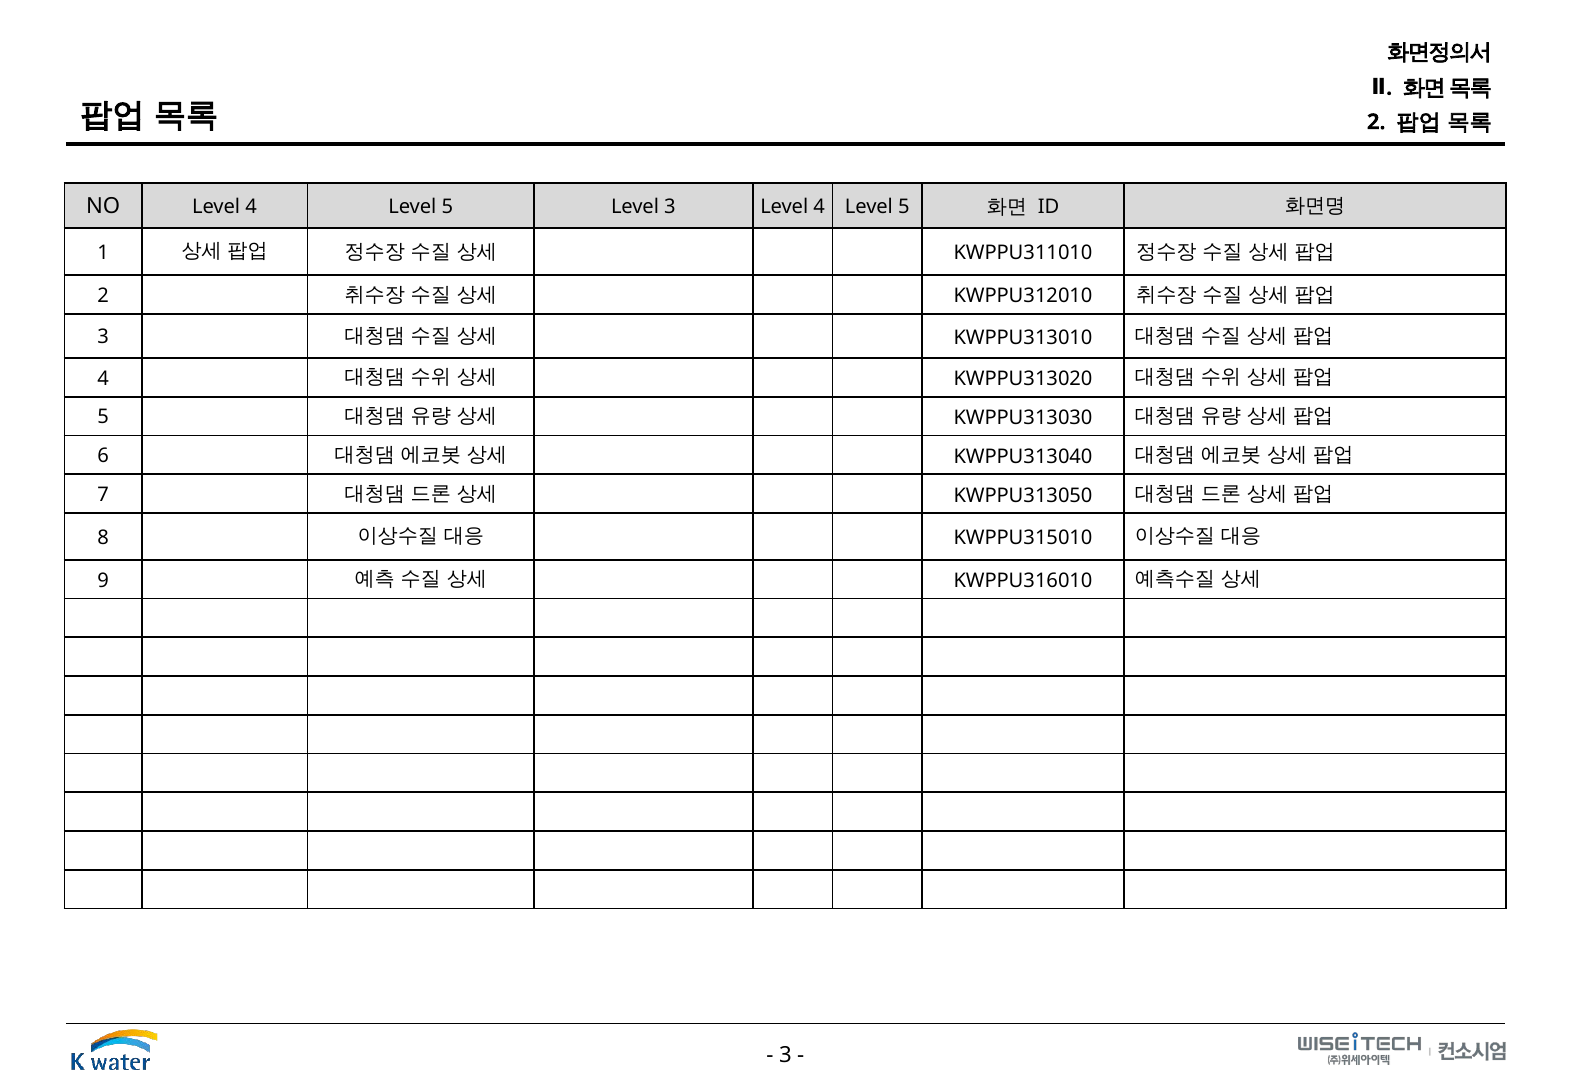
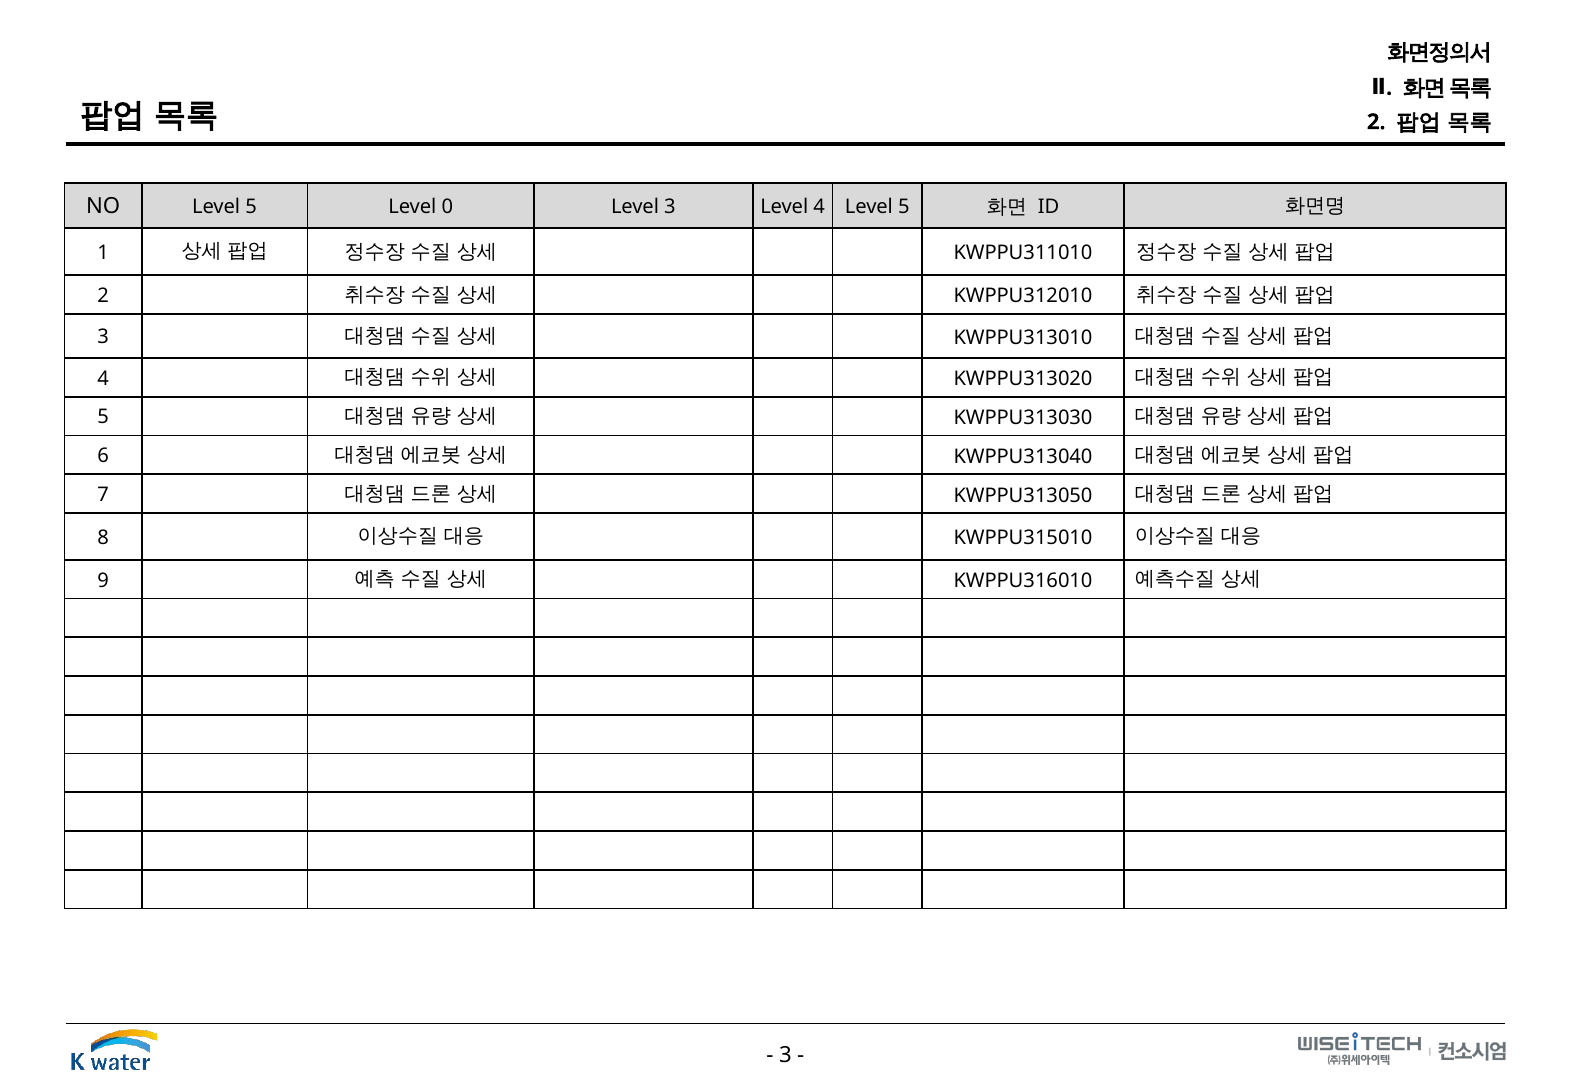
NO Level 4: 4 -> 5
5 at (447, 207): 5 -> 0
